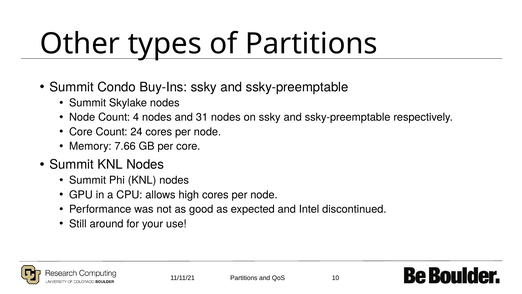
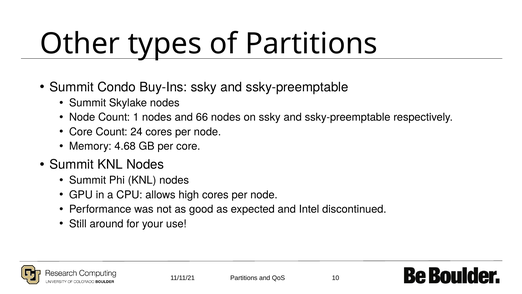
4: 4 -> 1
31: 31 -> 66
7.66: 7.66 -> 4.68
